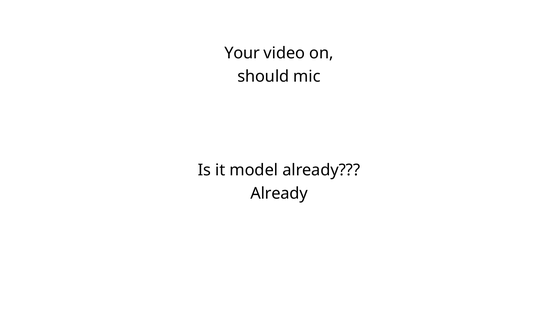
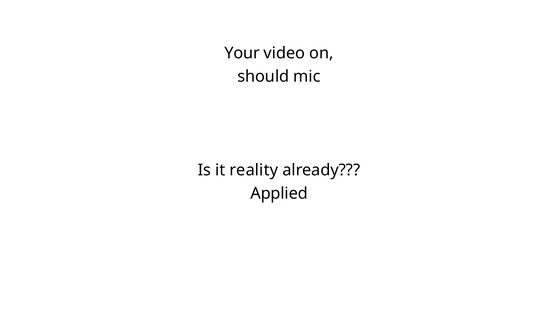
model: model -> reality
Already at (279, 194): Already -> Applied
